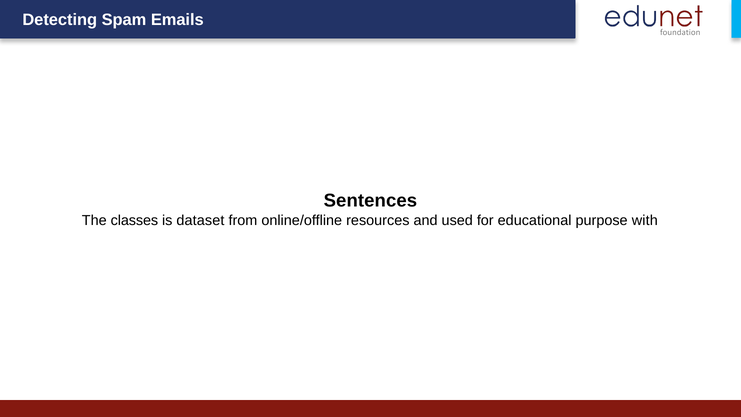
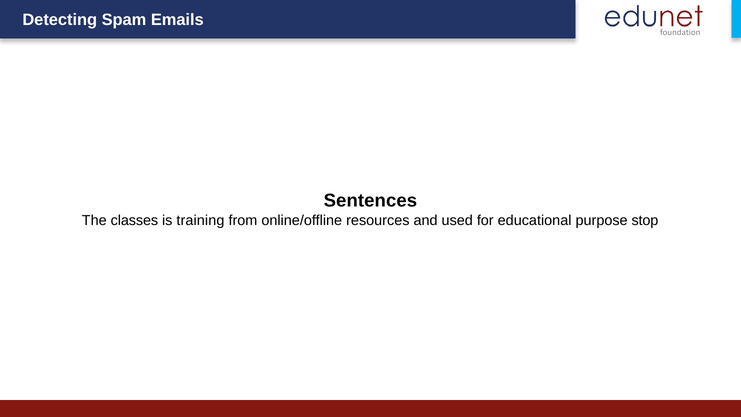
dataset: dataset -> training
with: with -> stop
